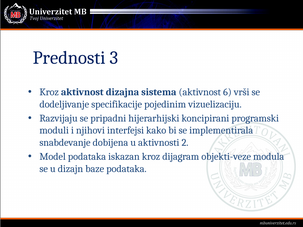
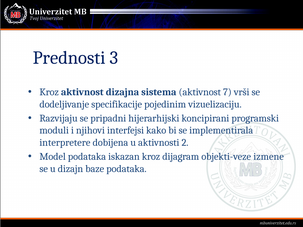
6: 6 -> 7
snabdevanje: snabdevanje -> interpretere
modula: modula -> izmene
